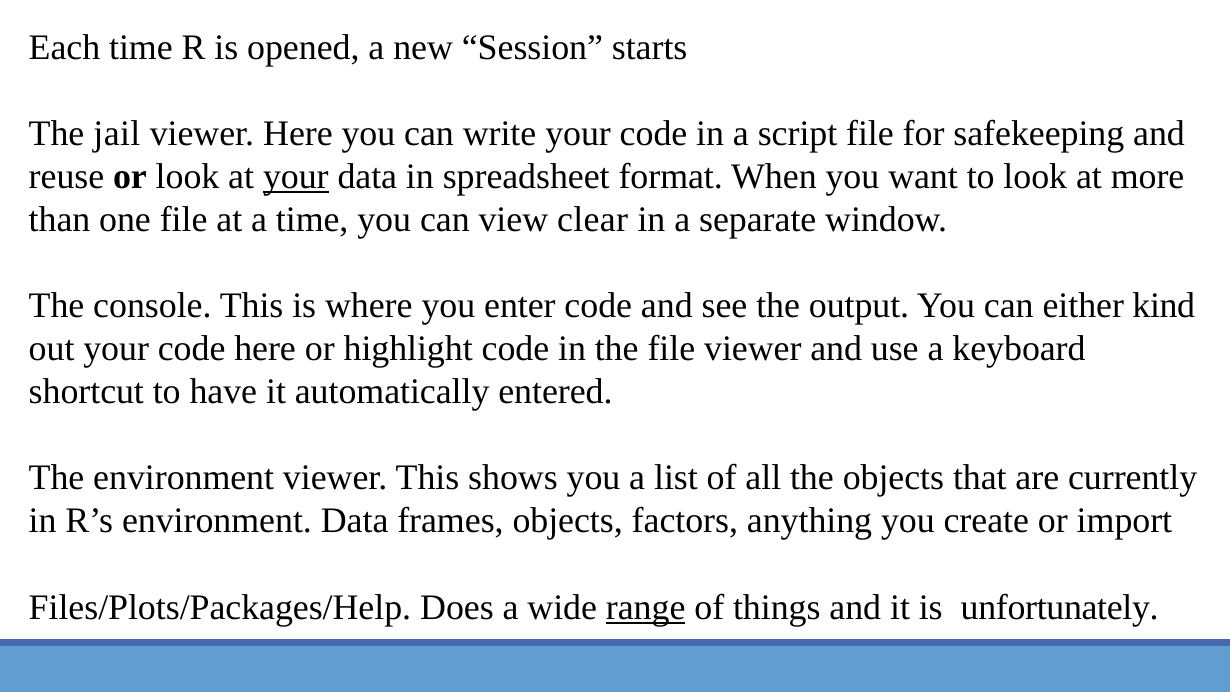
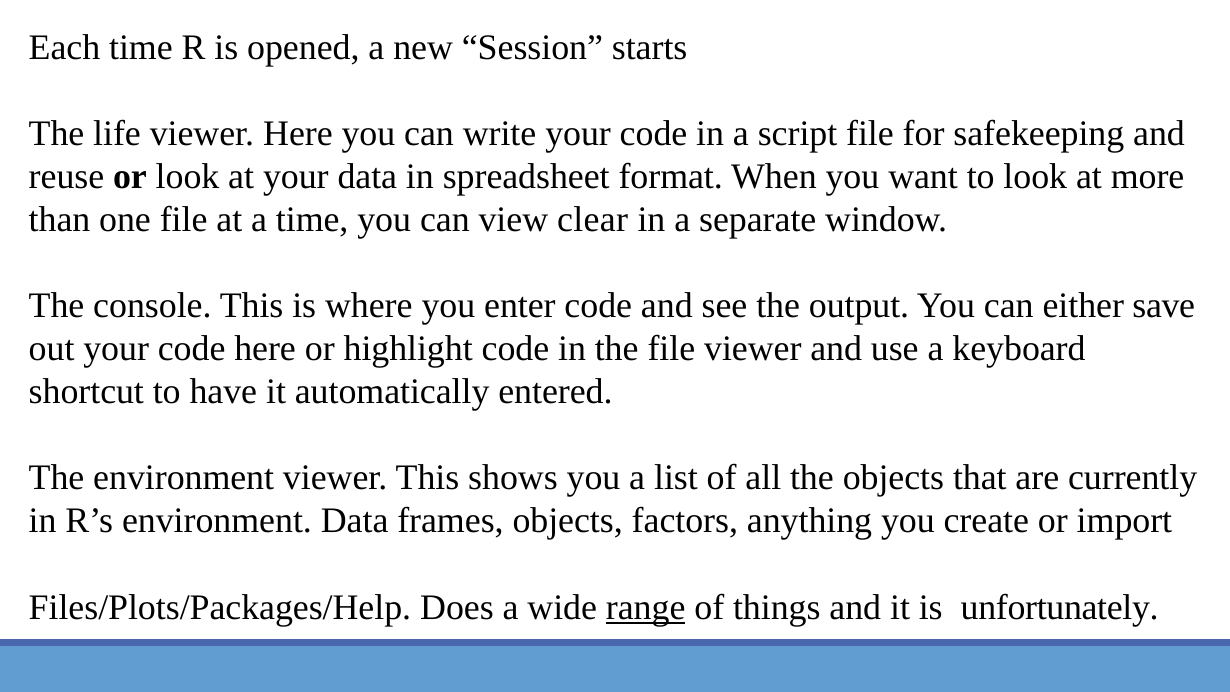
jail: jail -> life
your at (296, 176) underline: present -> none
kind: kind -> save
